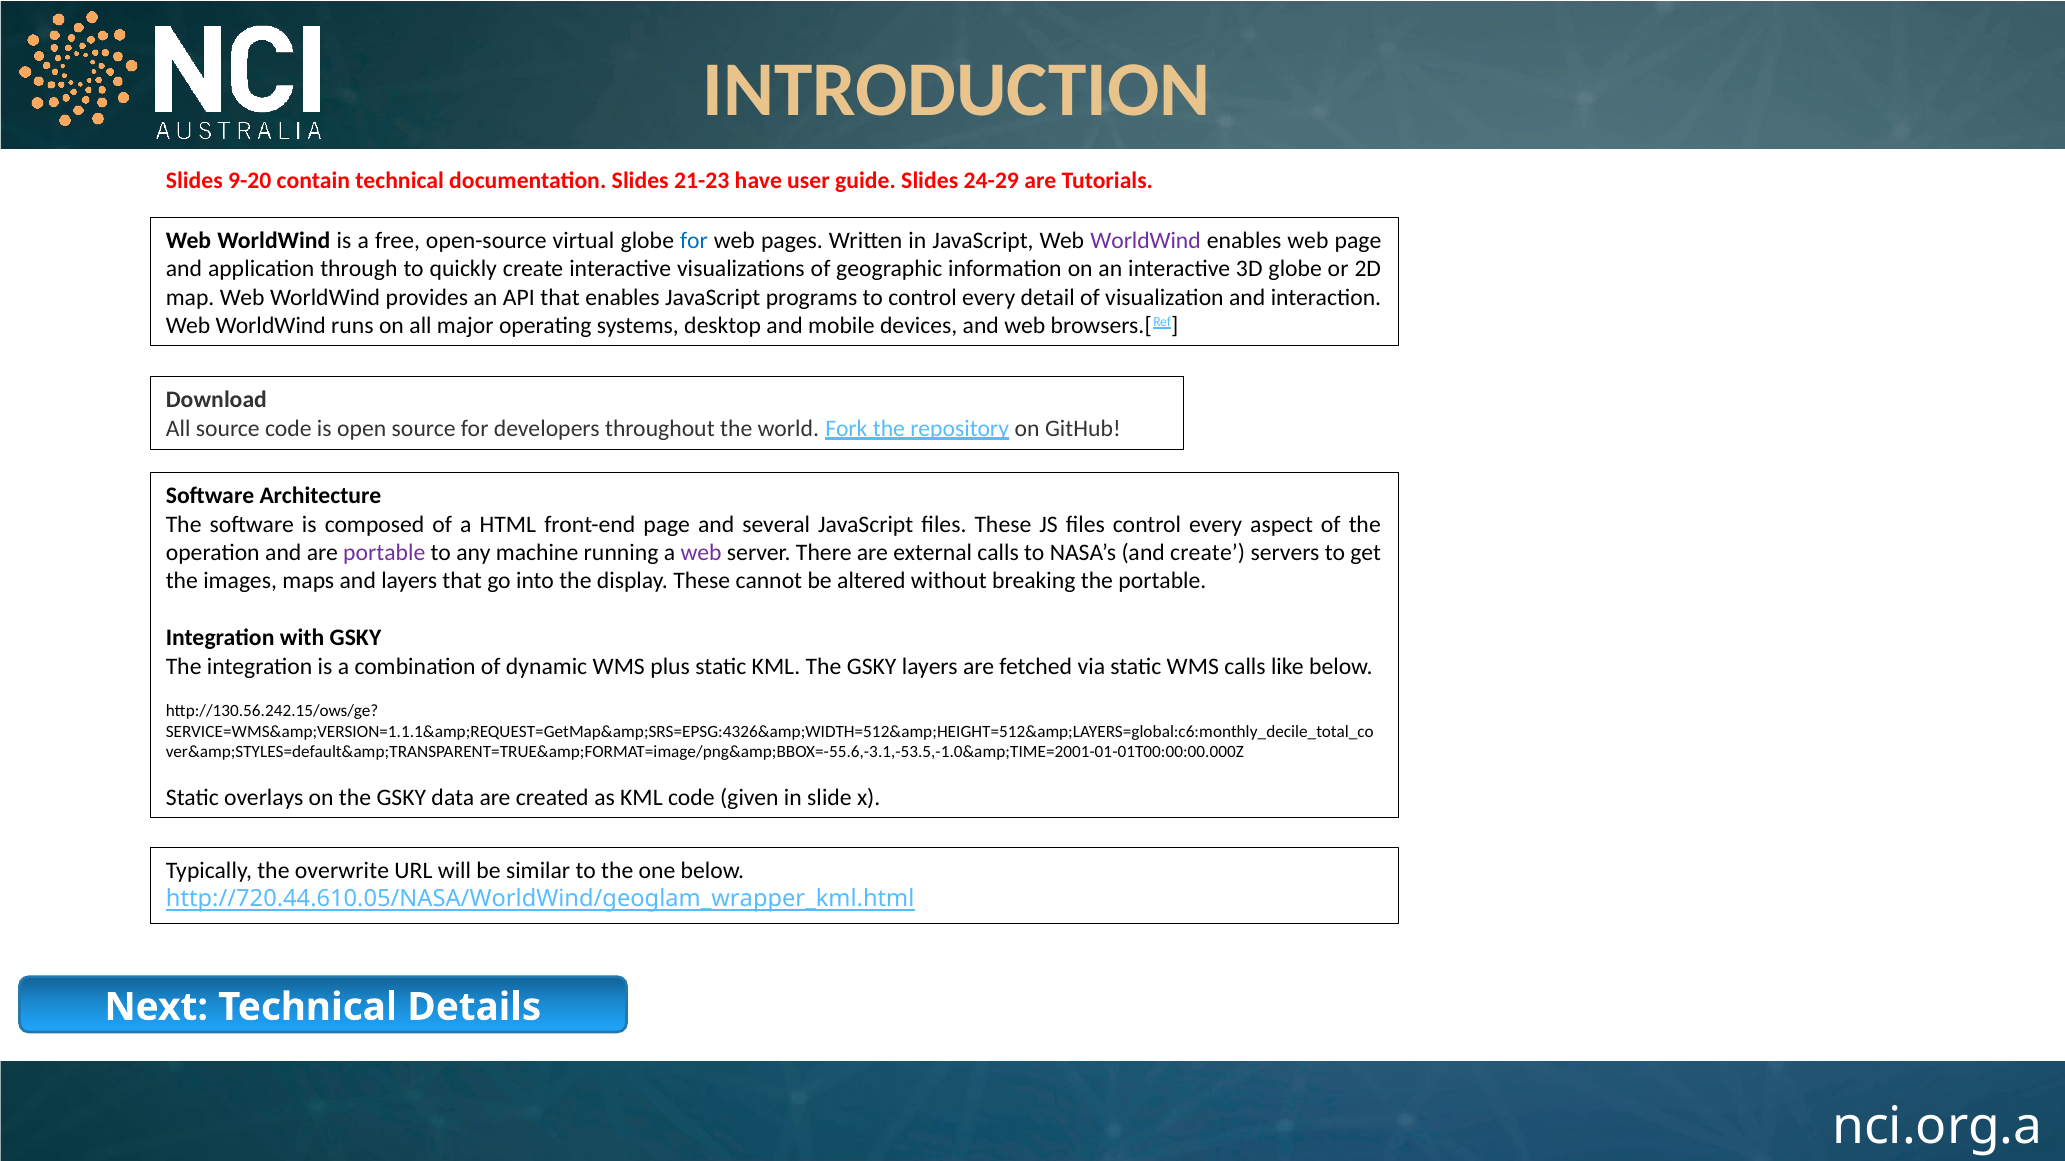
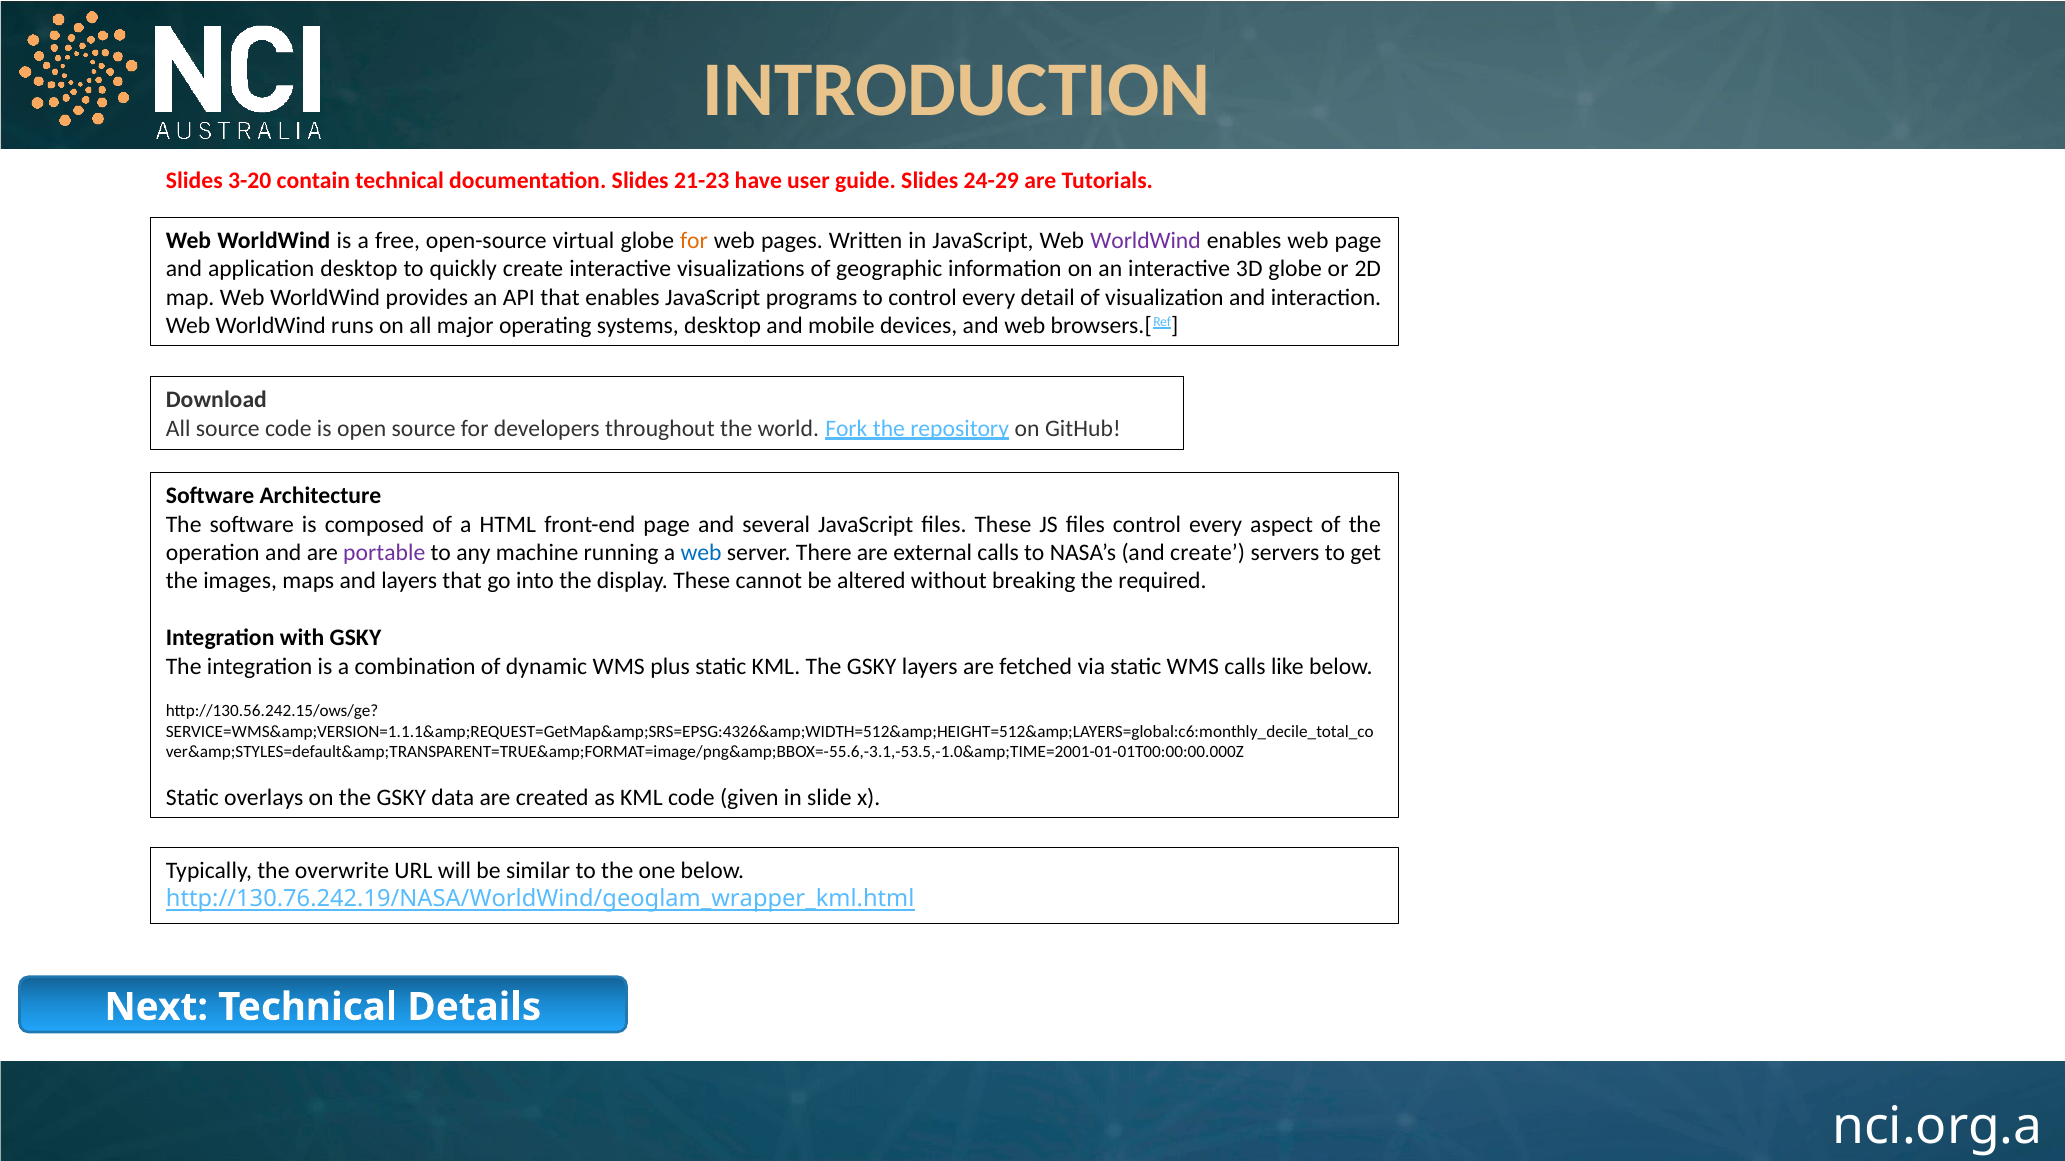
9-20: 9-20 -> 3-20
for at (694, 241) colour: blue -> orange
application through: through -> desktop
web at (701, 553) colour: purple -> blue
the portable: portable -> required
http://720.44.610.05/NASA/WorldWind/geoglam_wrapper_kml.html: http://720.44.610.05/NASA/WorldWind/geoglam_wrapper_kml.html -> http://130.76.242.19/NASA/WorldWind/geoglam_wrapper_kml.html
